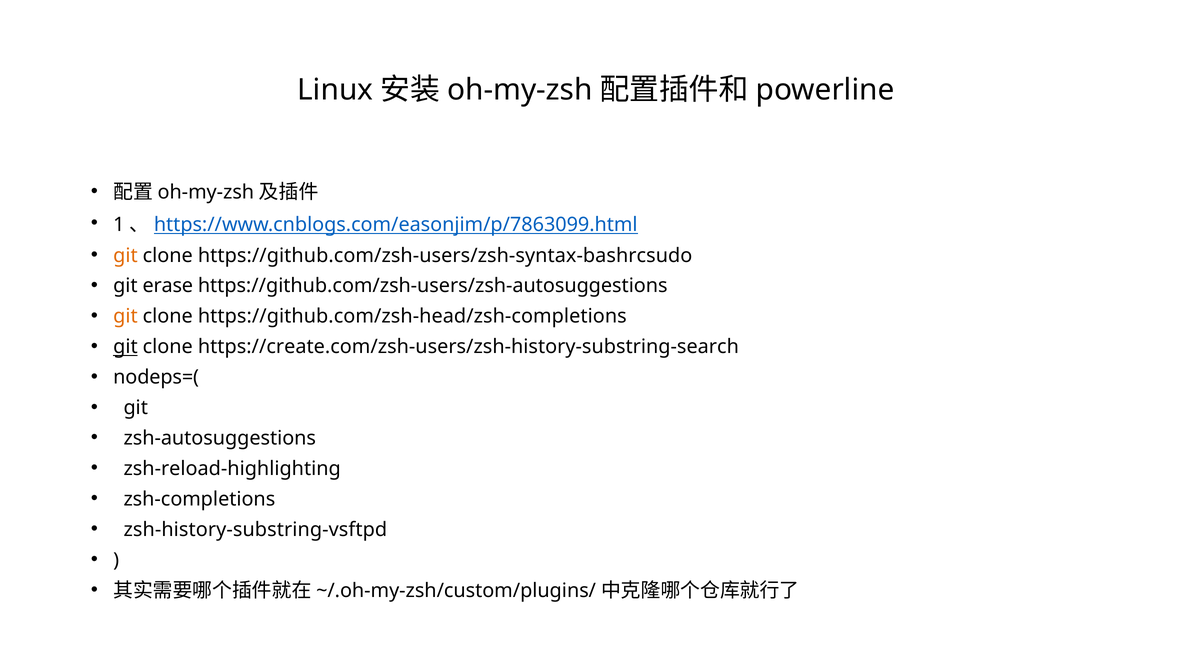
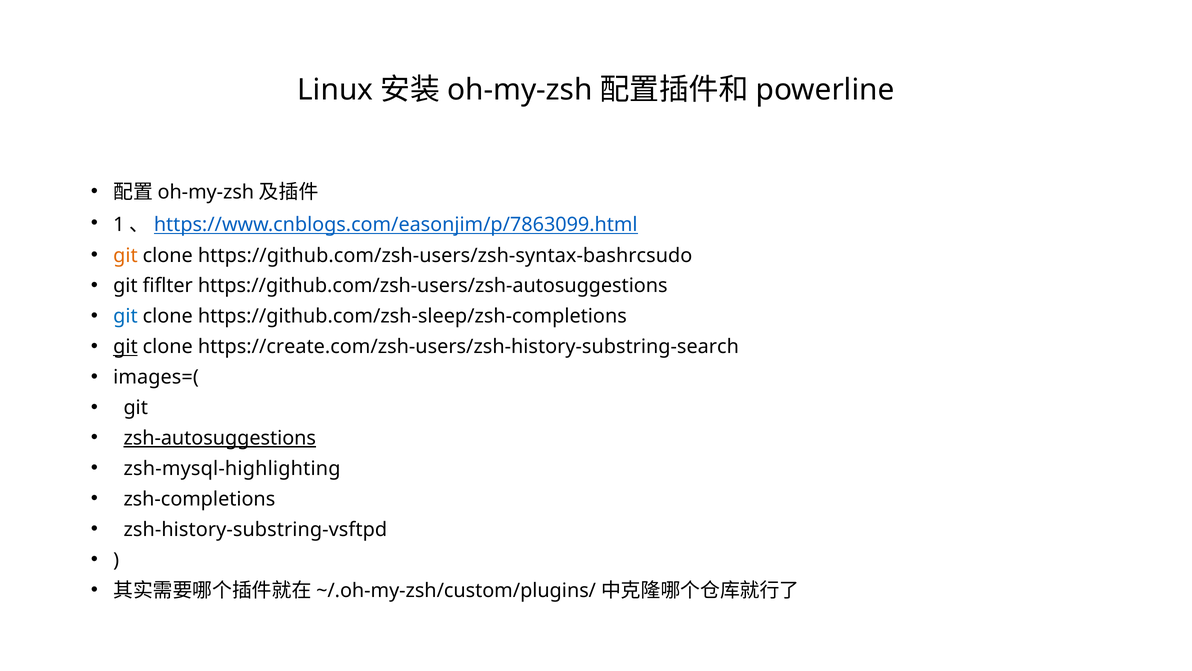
erase: erase -> fiflter
git at (125, 316) colour: orange -> blue
https://github.com/zsh-head/zsh-completions: https://github.com/zsh-head/zsh-completions -> https://github.com/zsh-sleep/zsh-completions
nodeps=(: nodeps=( -> images=(
zsh-autosuggestions underline: none -> present
zsh-reload-highlighting: zsh-reload-highlighting -> zsh-mysql-highlighting
